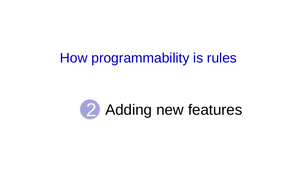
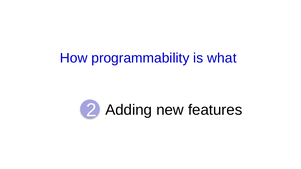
rules: rules -> what
